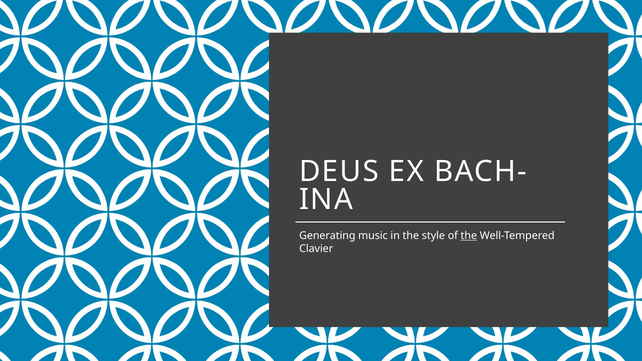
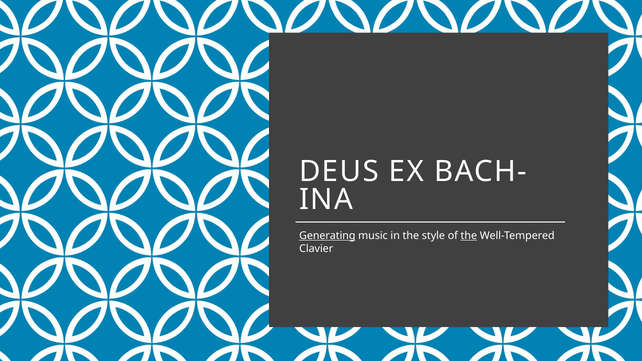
Generating underline: none -> present
